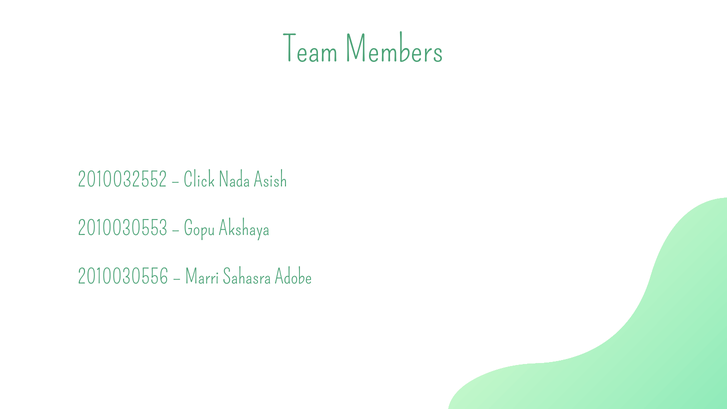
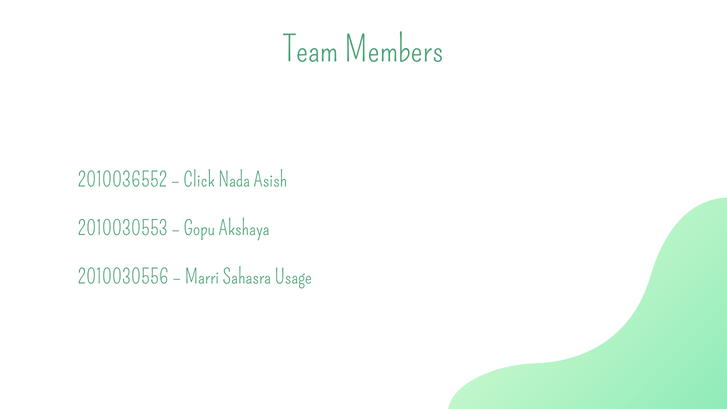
2010032552: 2010032552 -> 2010036552
Adobe: Adobe -> Usage
